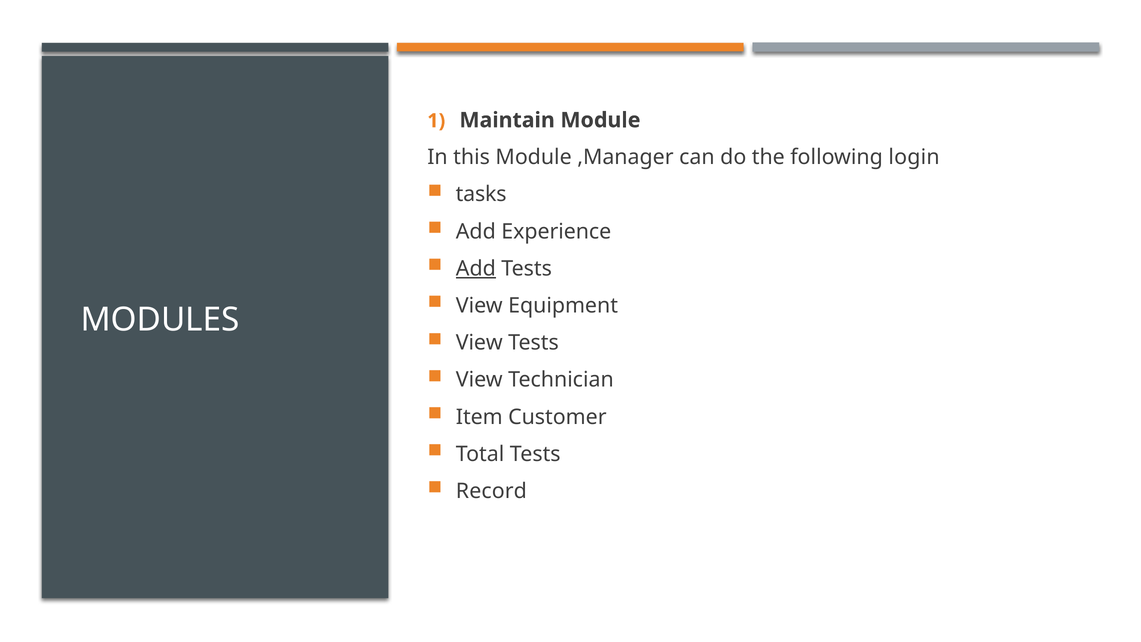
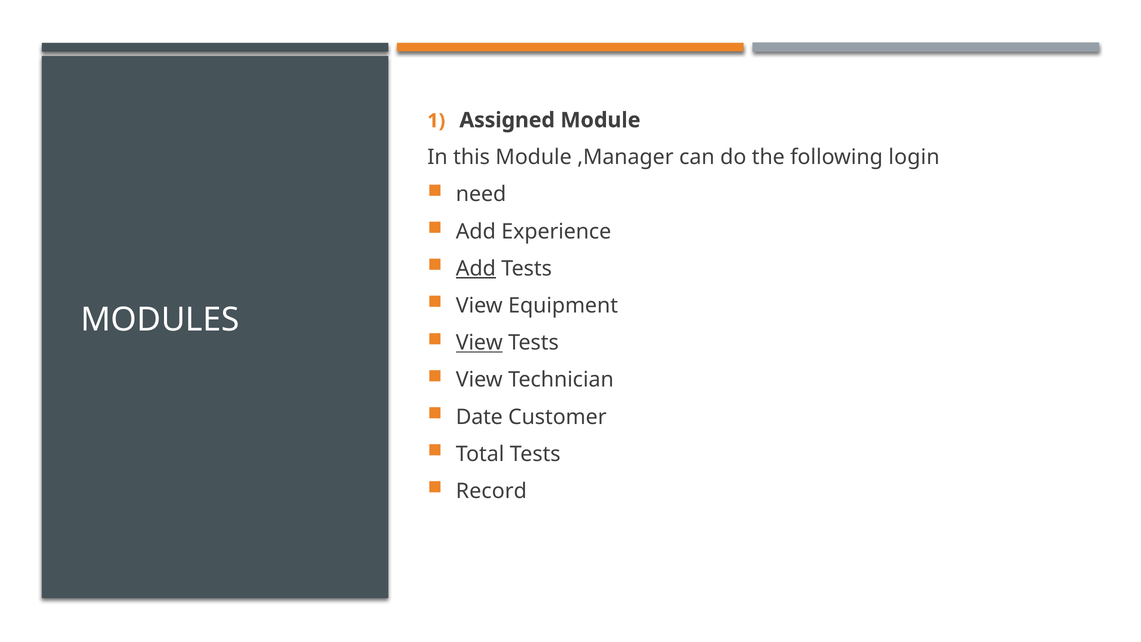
Maintain: Maintain -> Assigned
tasks: tasks -> need
View at (479, 343) underline: none -> present
Item: Item -> Date
